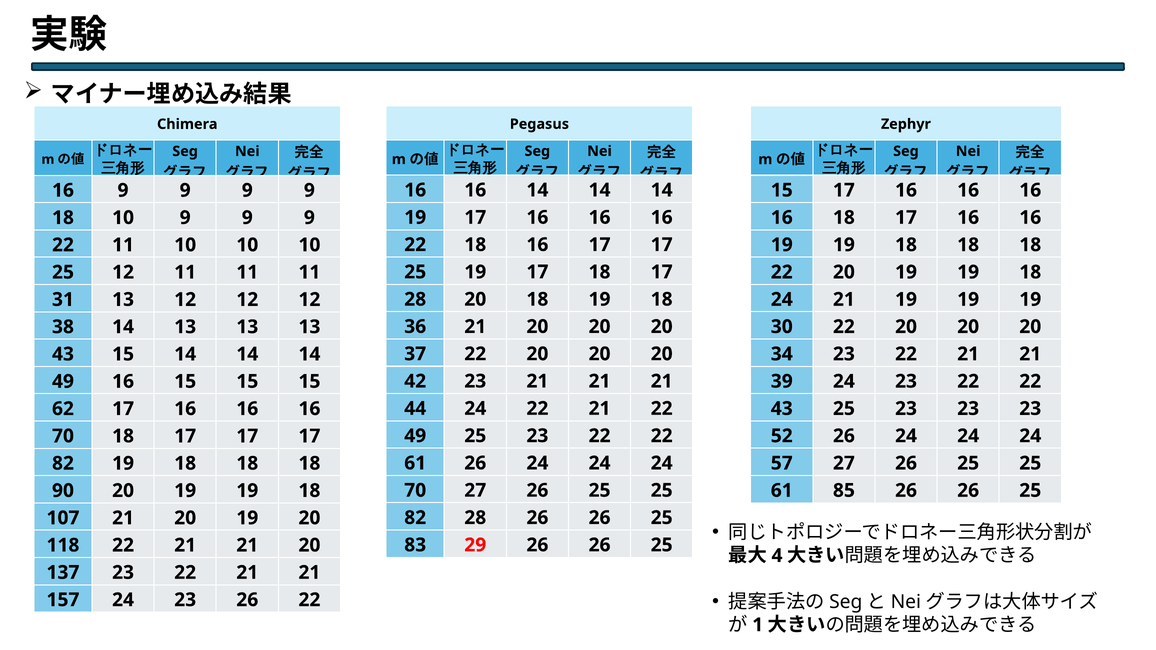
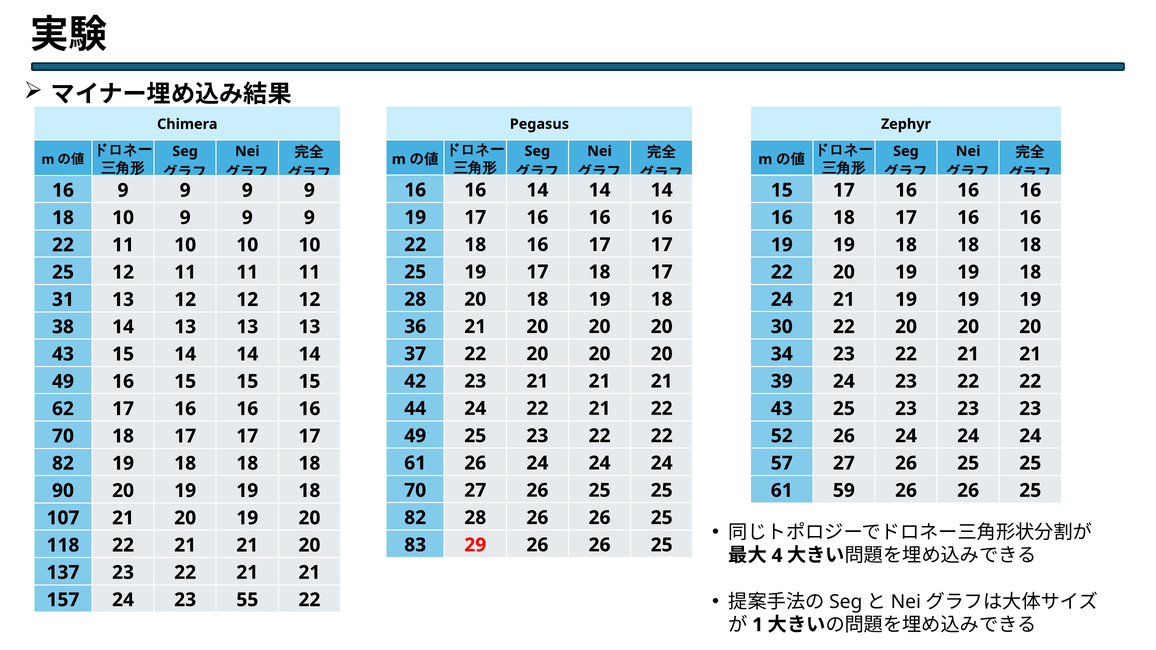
85: 85 -> 59
23 26: 26 -> 55
